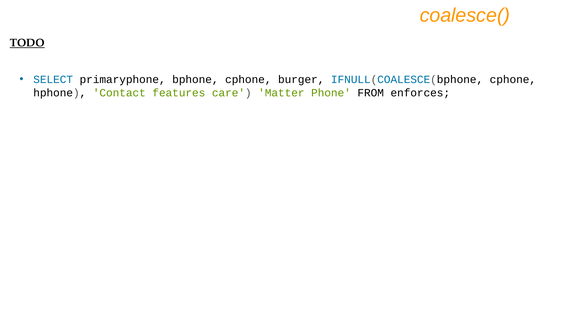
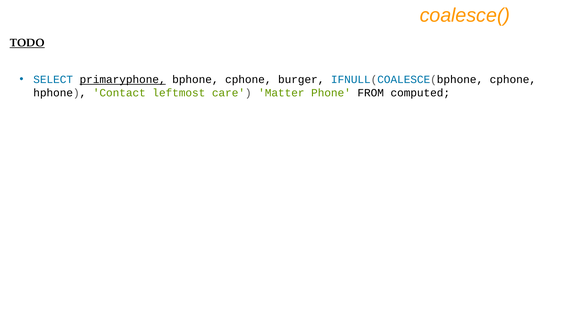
primaryphone underline: none -> present
features: features -> leftmost
enforces: enforces -> computed
